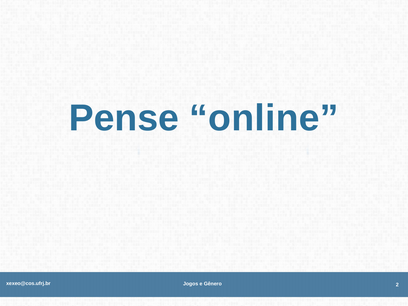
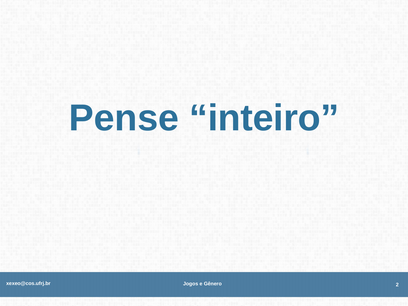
online: online -> inteiro
